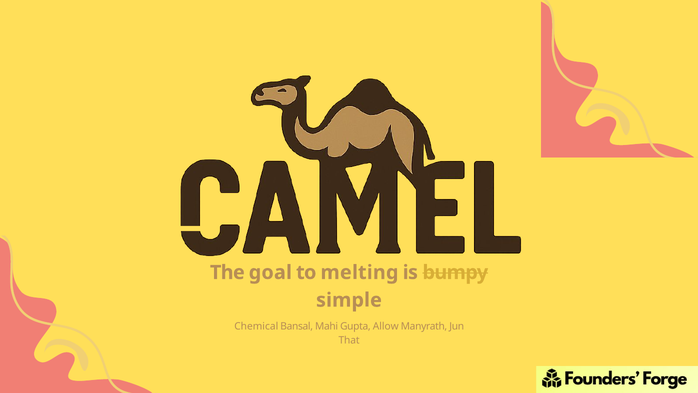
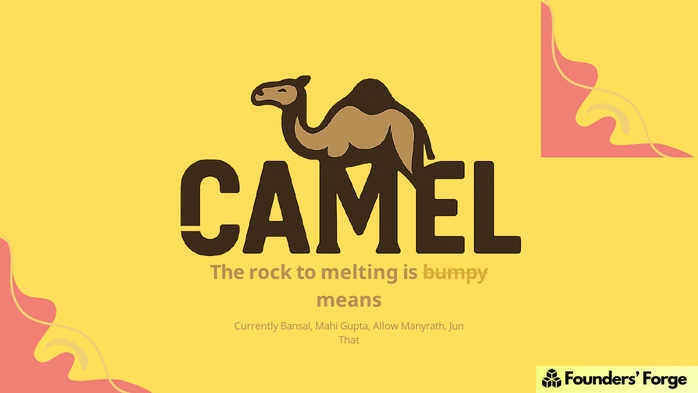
goal: goal -> rock
simple: simple -> means
Chemical: Chemical -> Currently
